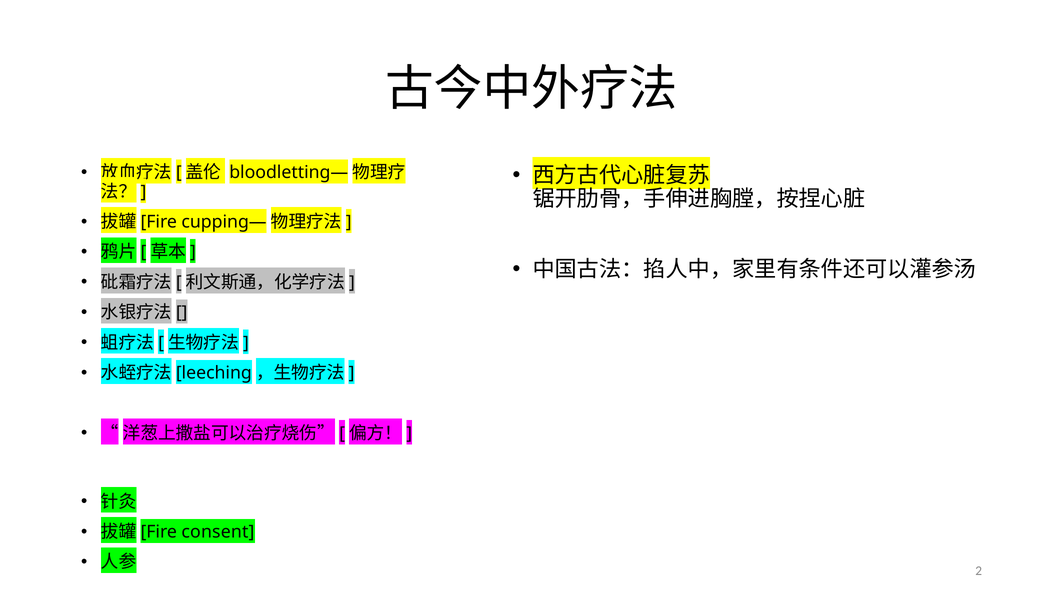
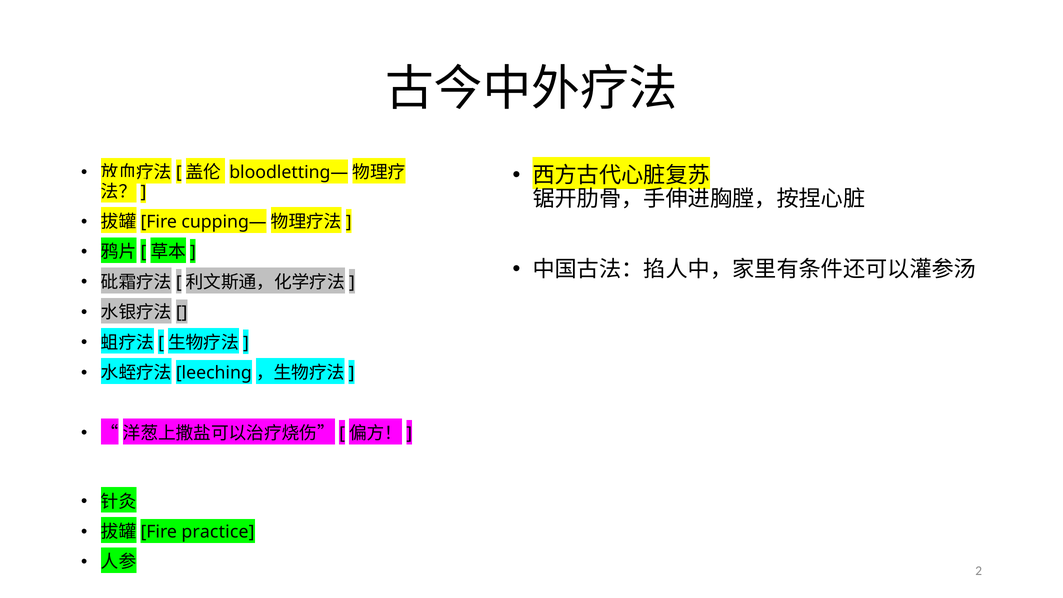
consent: consent -> practice
